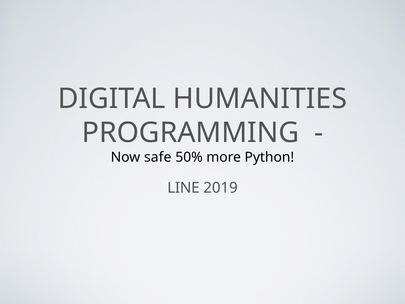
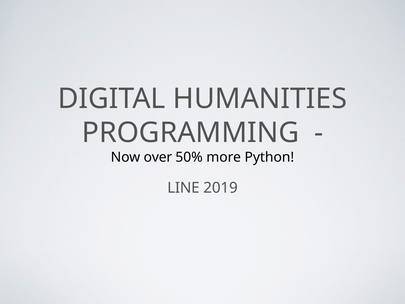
safe: safe -> over
